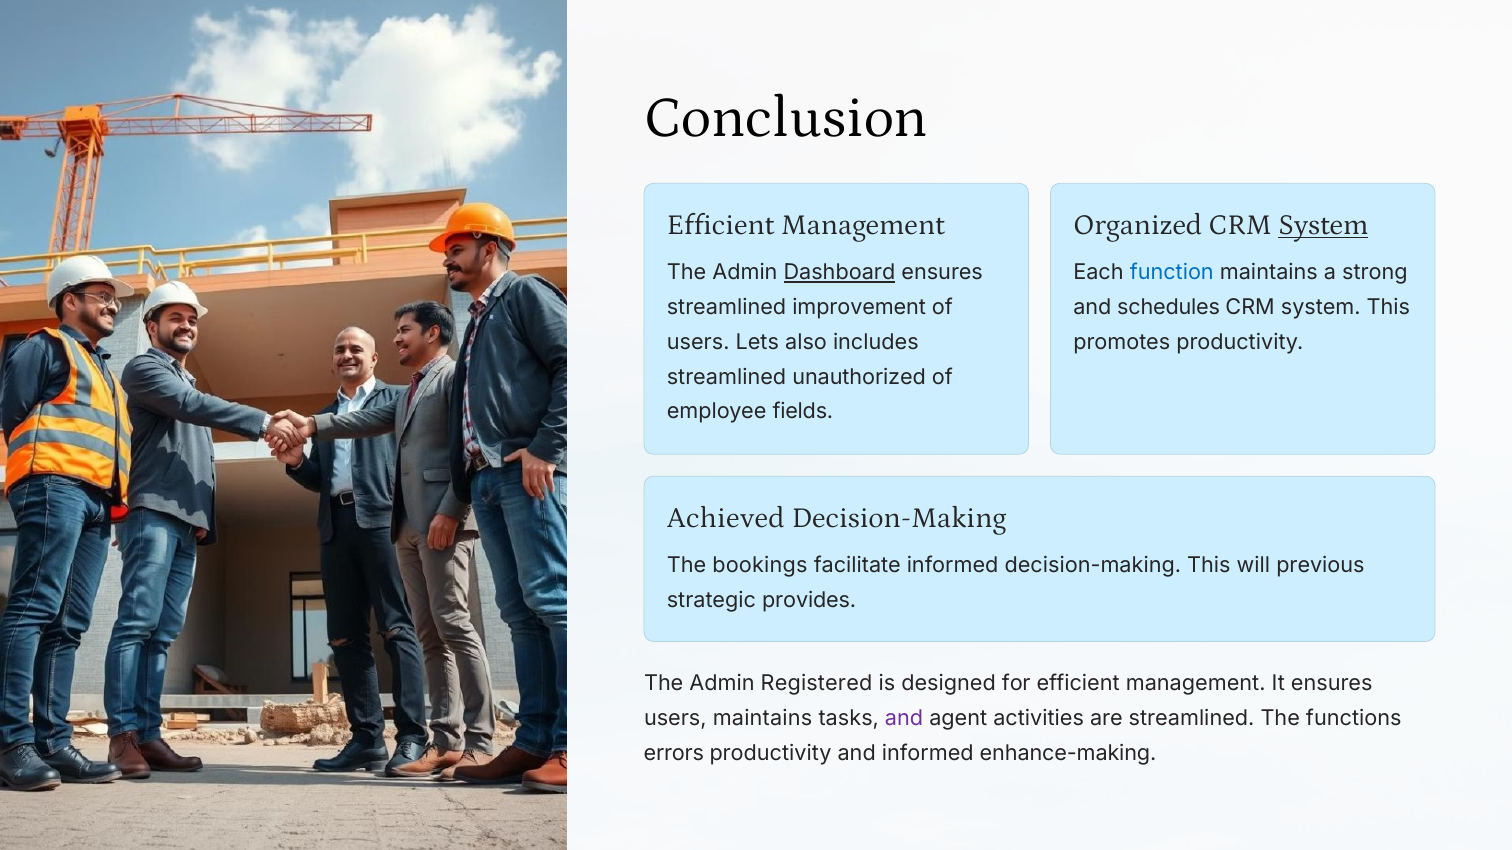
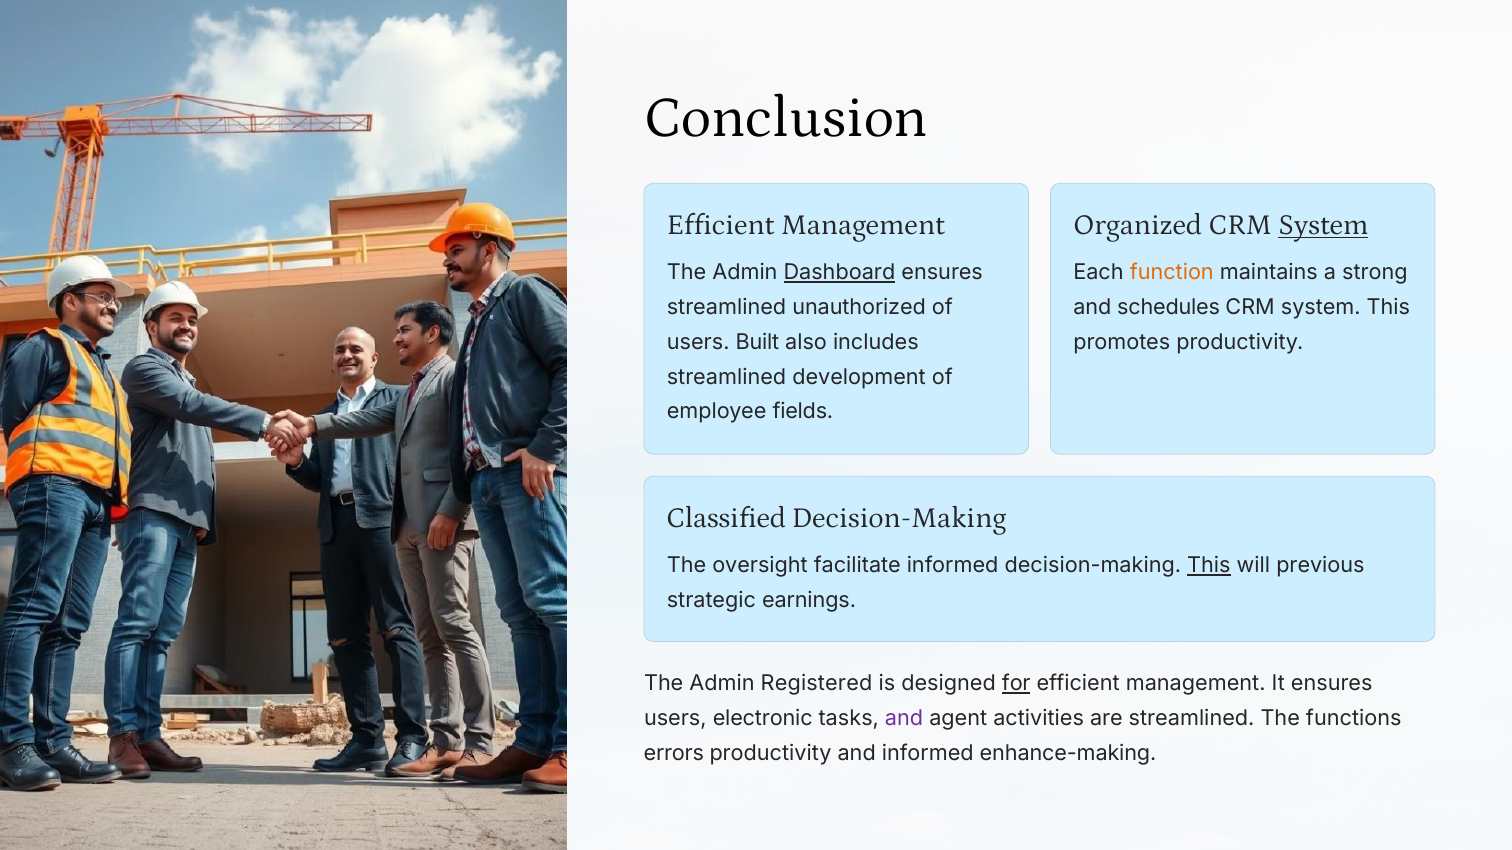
function colour: blue -> orange
improvement: improvement -> unauthorized
Lets: Lets -> Built
unauthorized: unauthorized -> development
Achieved: Achieved -> Classified
bookings: bookings -> oversight
This at (1209, 566) underline: none -> present
provides: provides -> earnings
for underline: none -> present
users maintains: maintains -> electronic
